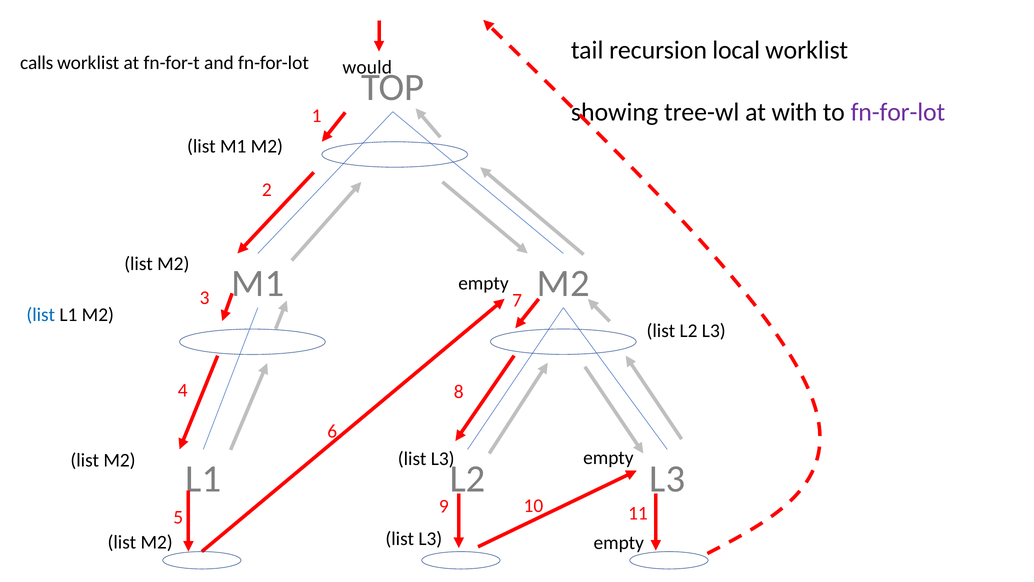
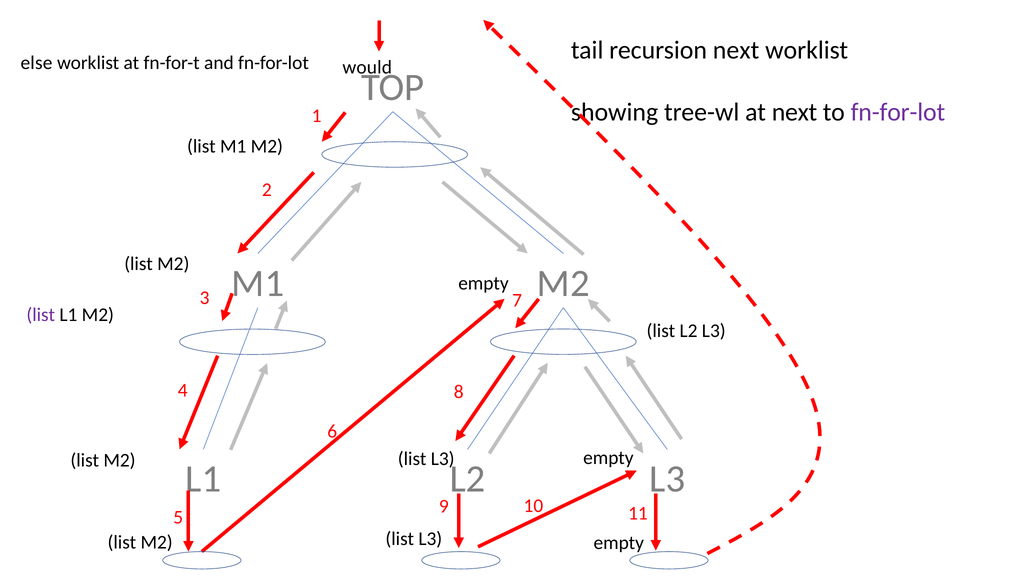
local at (736, 50): local -> next
calls: calls -> else
at with: with -> next
list at (41, 314) colour: blue -> purple
